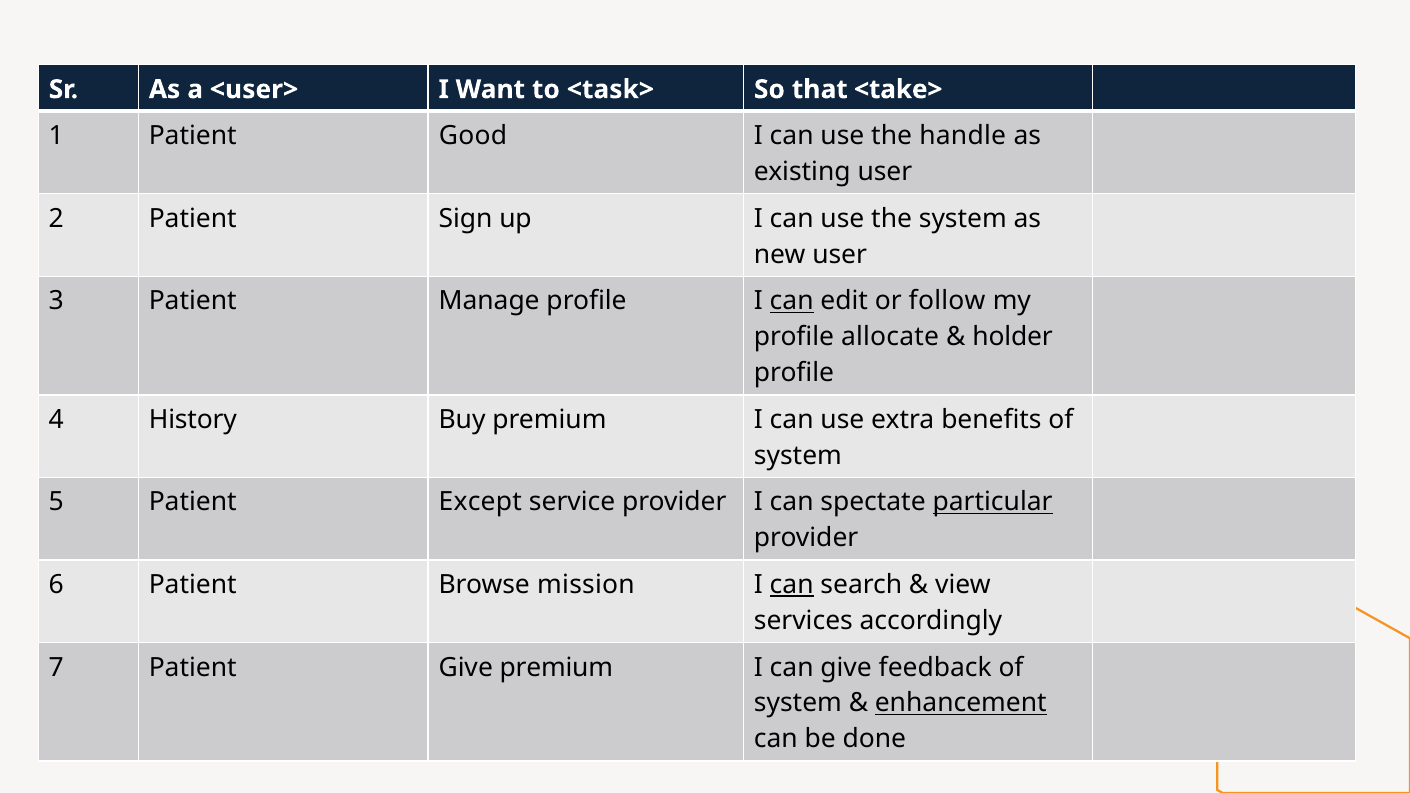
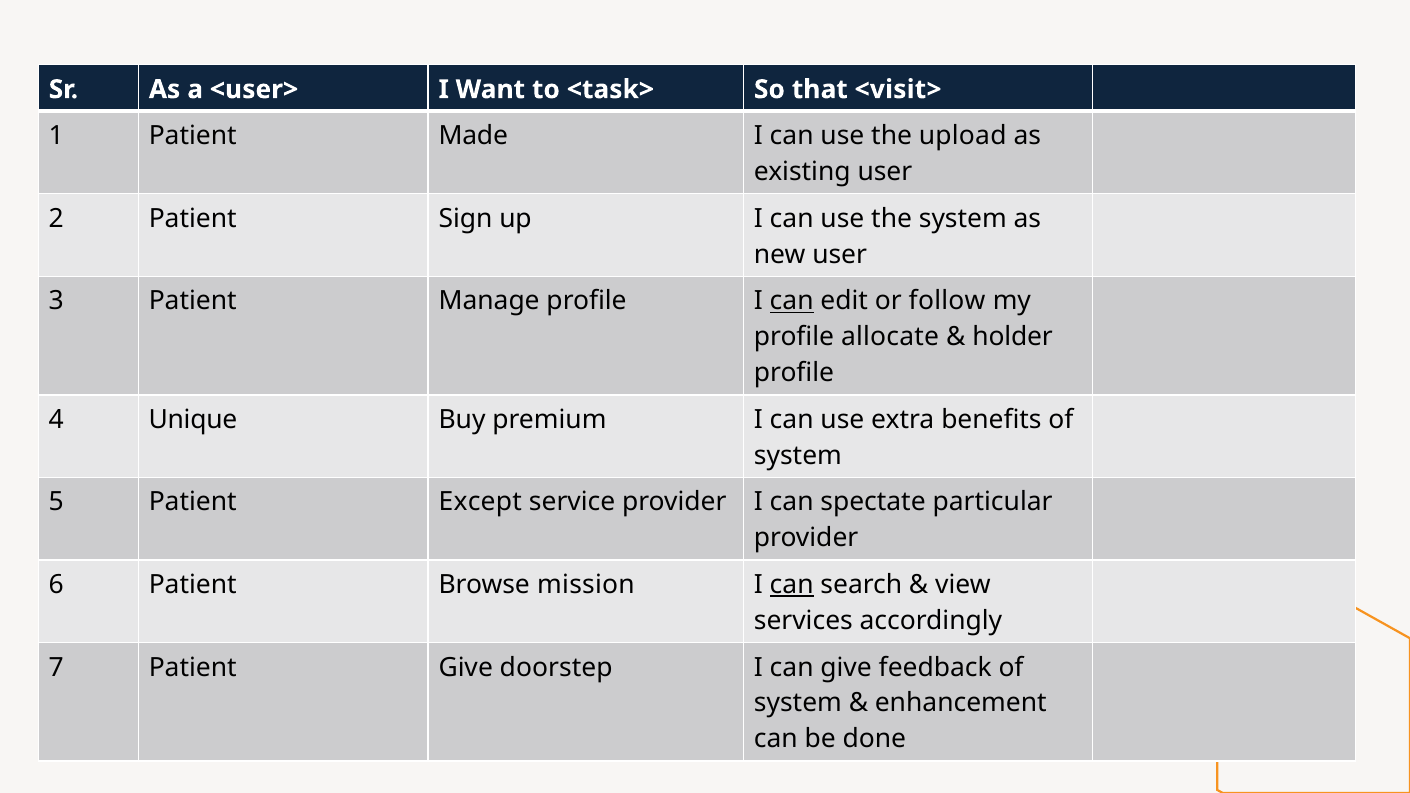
<take>: <take> -> <visit>
Good: Good -> Made
handle: handle -> upload
History: History -> Unique
particular underline: present -> none
Give premium: premium -> doorstep
enhancement underline: present -> none
